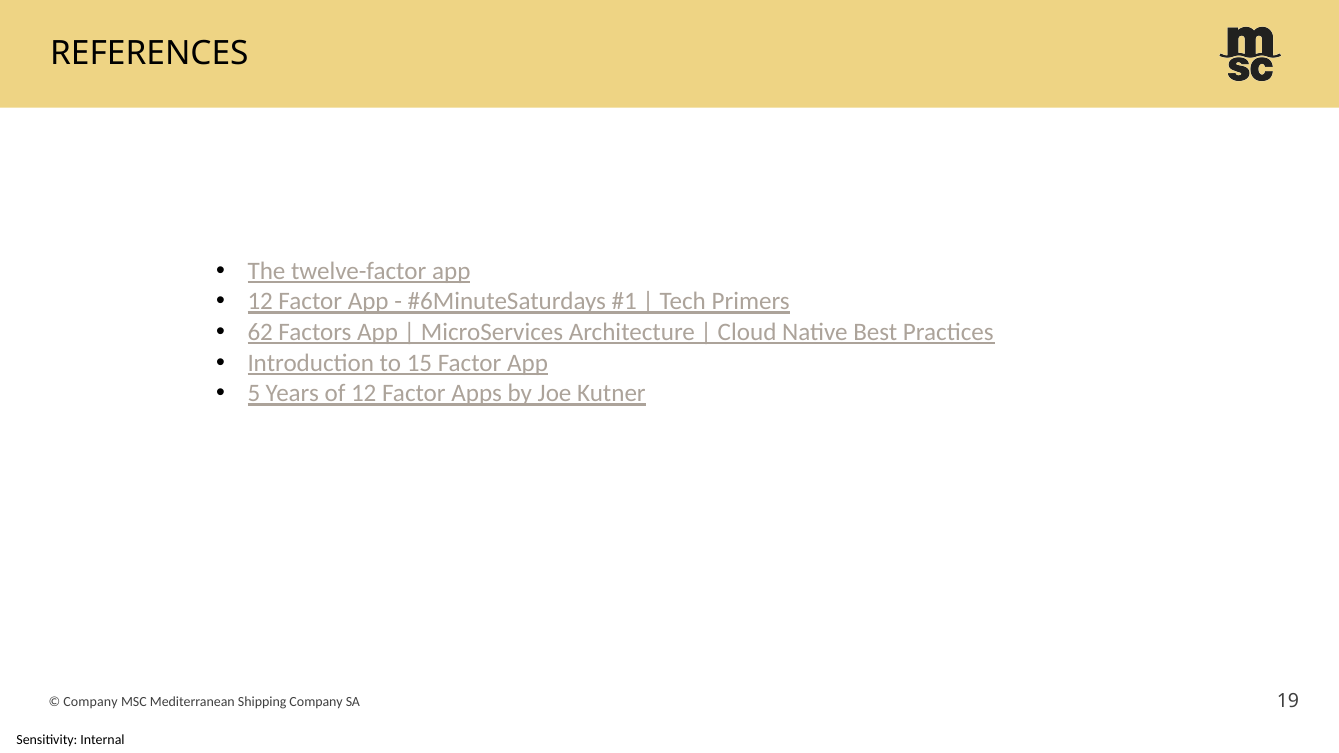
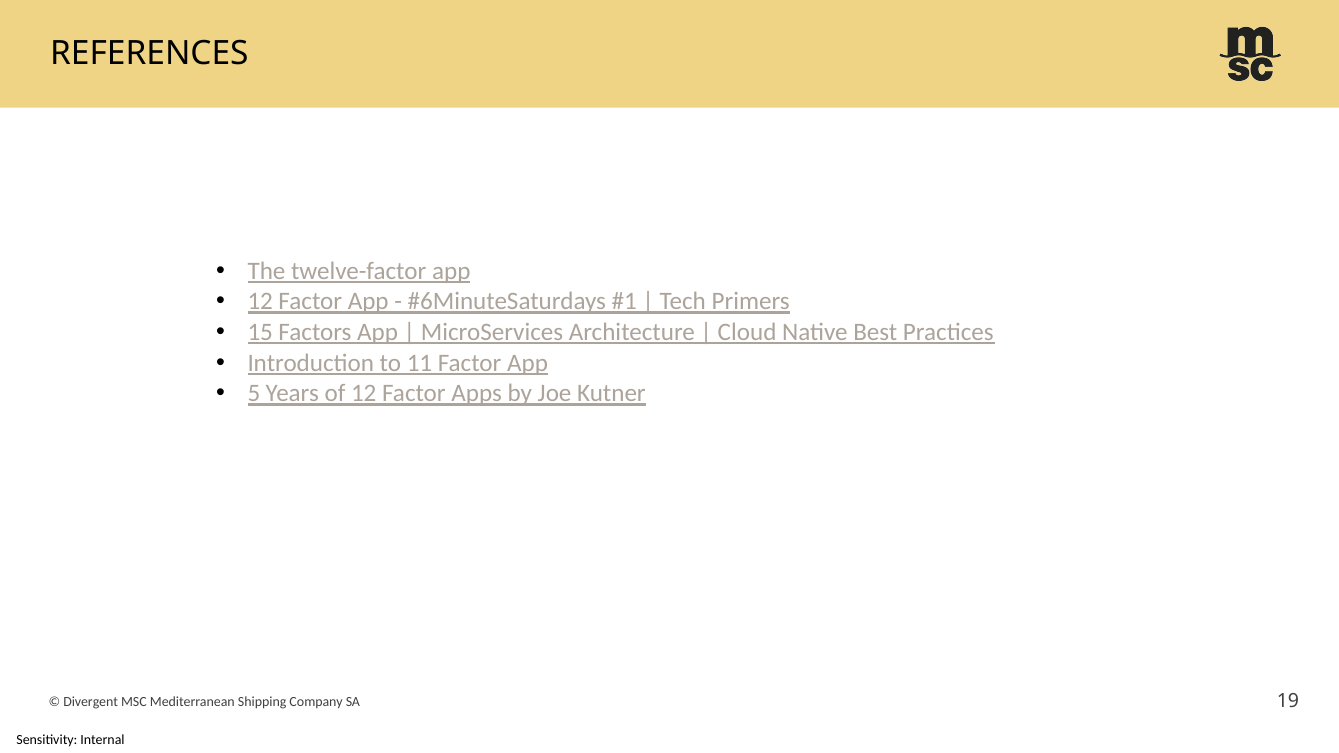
62: 62 -> 15
15: 15 -> 11
Company at (91, 702): Company -> Divergent
